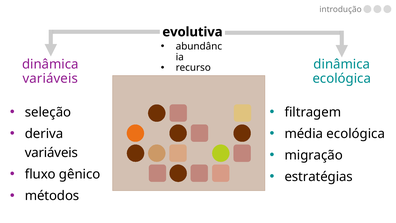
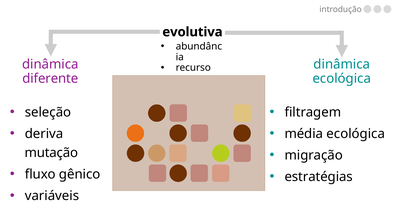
variáveis at (50, 78): variáveis -> diferente
variáveis at (51, 153): variáveis -> mutação
métodos: métodos -> variáveis
